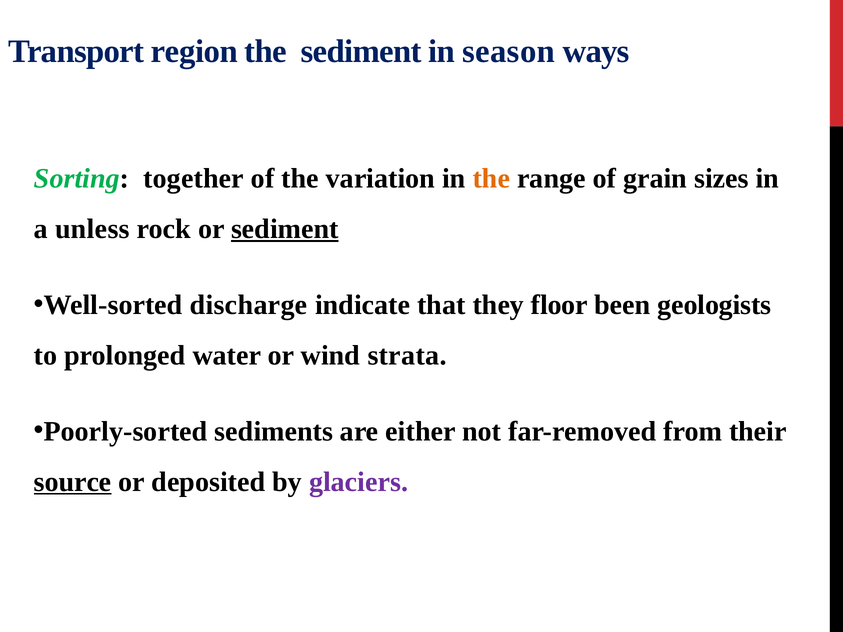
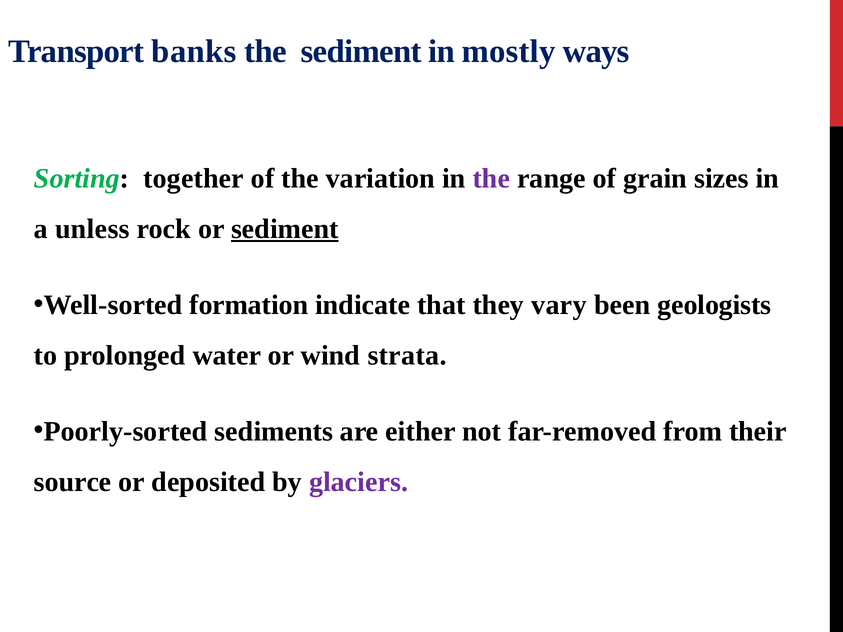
region: region -> banks
season: season -> mostly
the at (491, 179) colour: orange -> purple
discharge: discharge -> formation
floor: floor -> vary
source underline: present -> none
